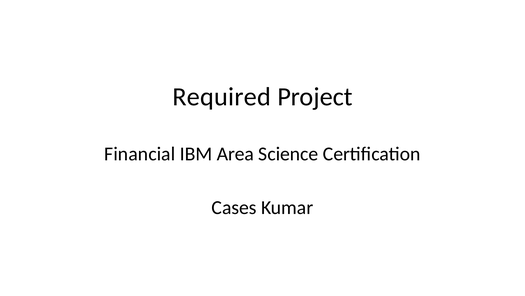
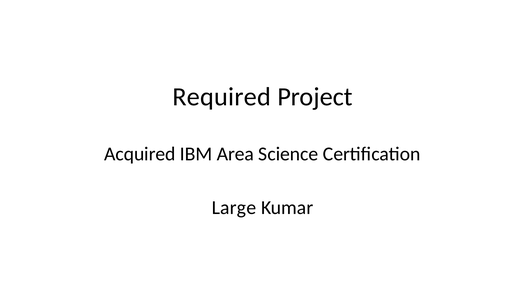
Financial: Financial -> Acquired
Cases: Cases -> Large
